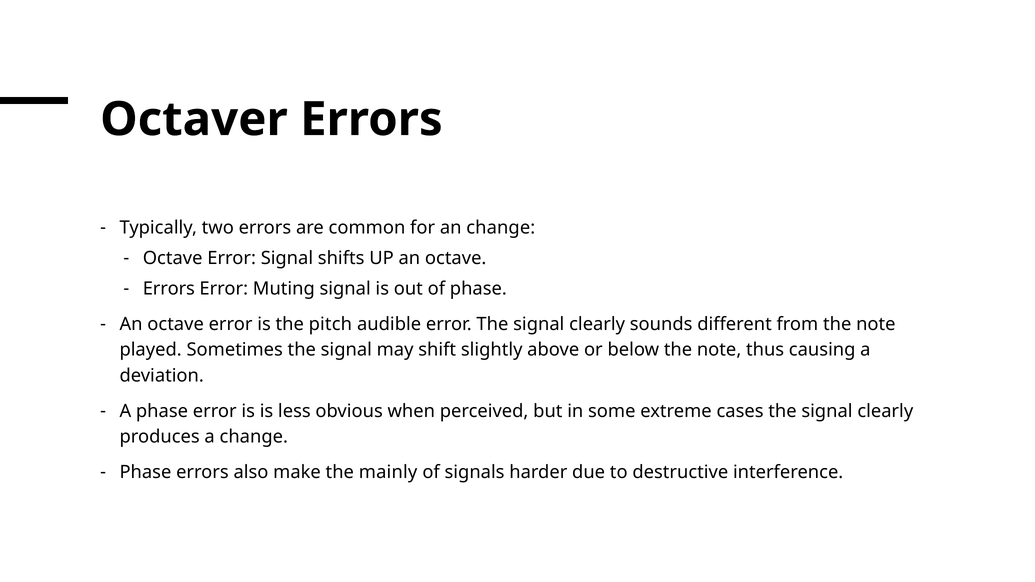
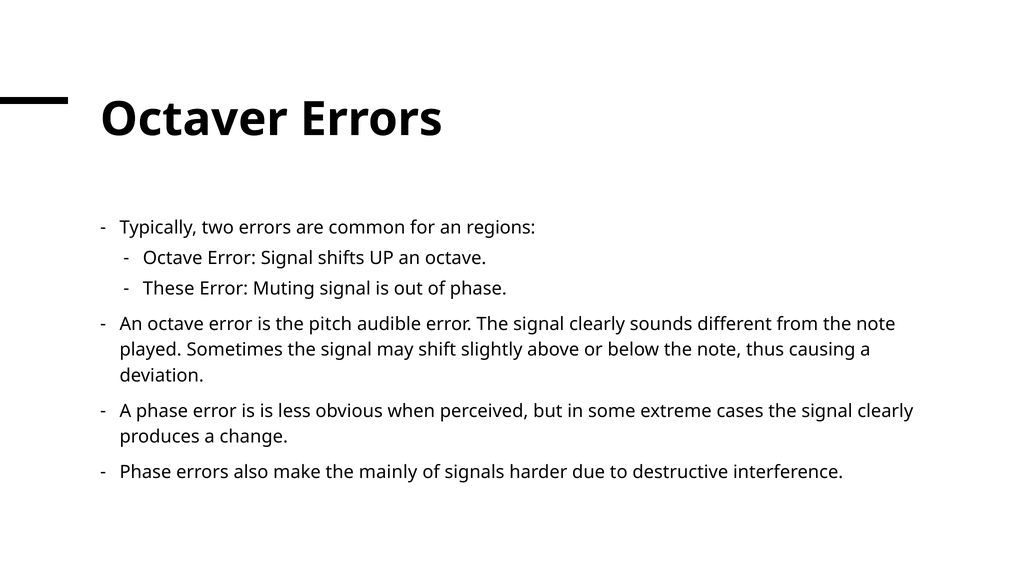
an change: change -> regions
Errors at (169, 289): Errors -> These
